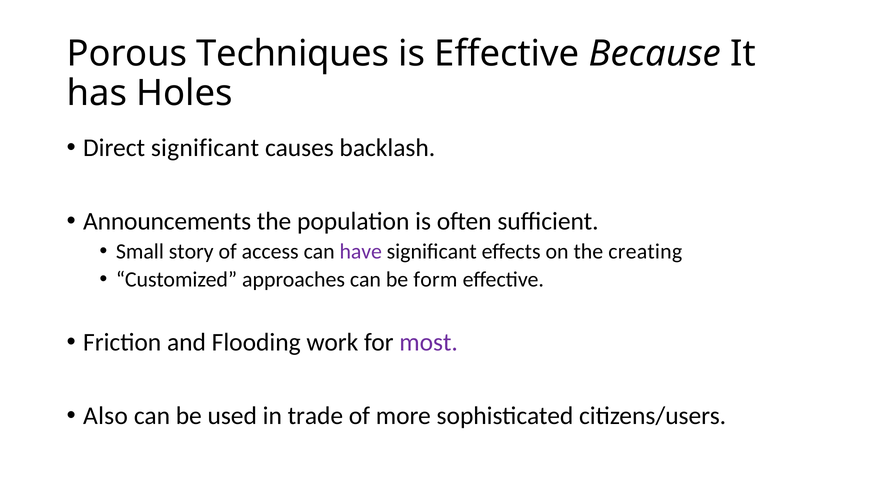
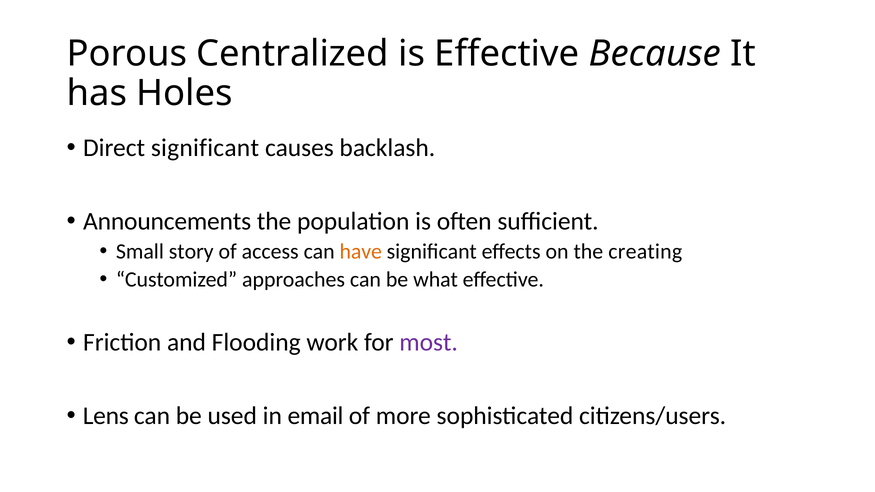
Techniques: Techniques -> Centralized
have colour: purple -> orange
form: form -> what
Also: Also -> Lens
trade: trade -> email
